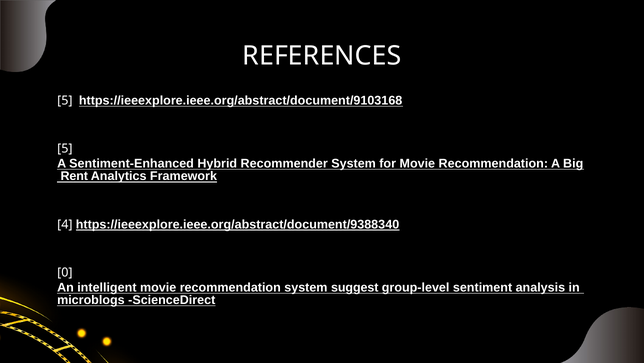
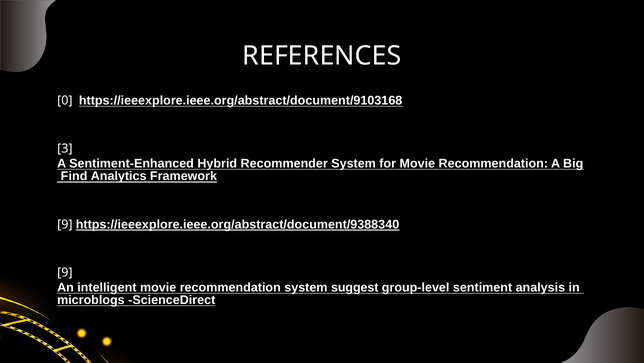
5 at (65, 100): 5 -> 0
5 at (65, 148): 5 -> 3
Rent: Rent -> Find
4 at (65, 224): 4 -> 9
0 at (65, 272): 0 -> 9
